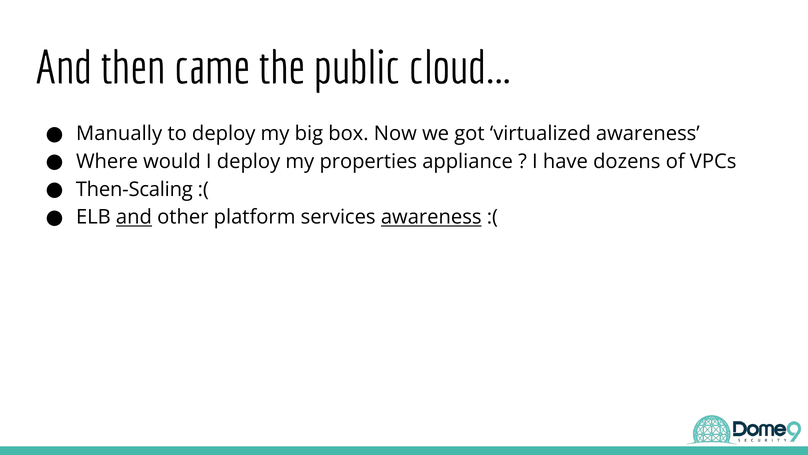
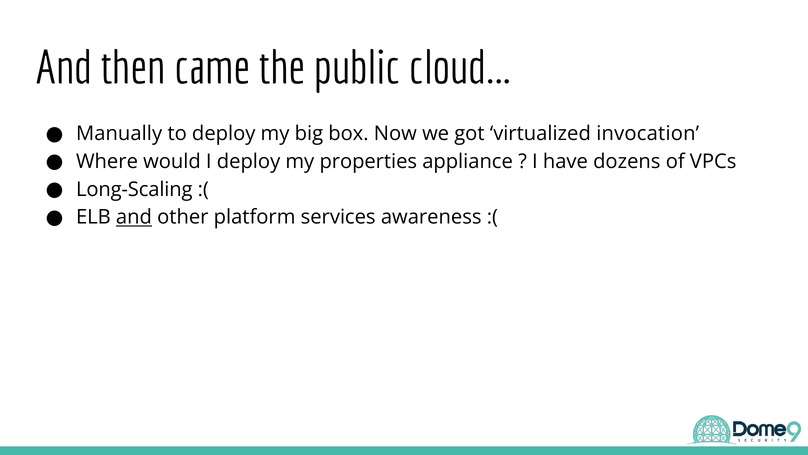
virtualized awareness: awareness -> invocation
Then-Scaling: Then-Scaling -> Long-Scaling
awareness at (431, 217) underline: present -> none
